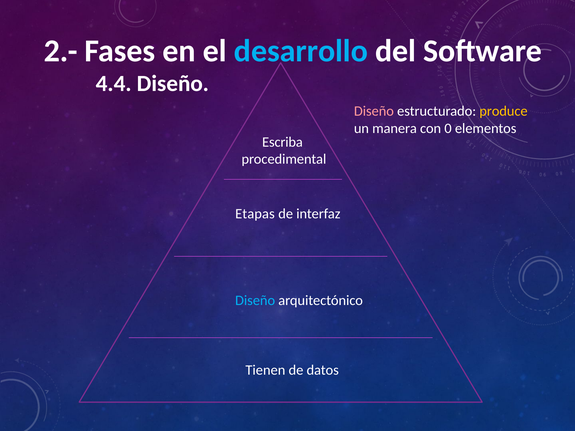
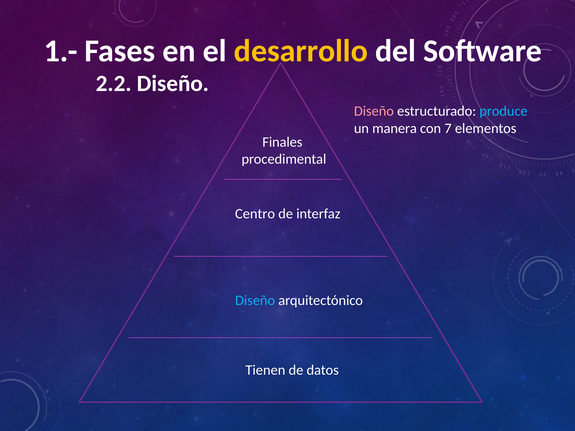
2.-: 2.- -> 1.-
desarrollo colour: light blue -> yellow
4.4: 4.4 -> 2.2
produce colour: yellow -> light blue
0: 0 -> 7
Escriba: Escriba -> Finales
Etapas: Etapas -> Centro
